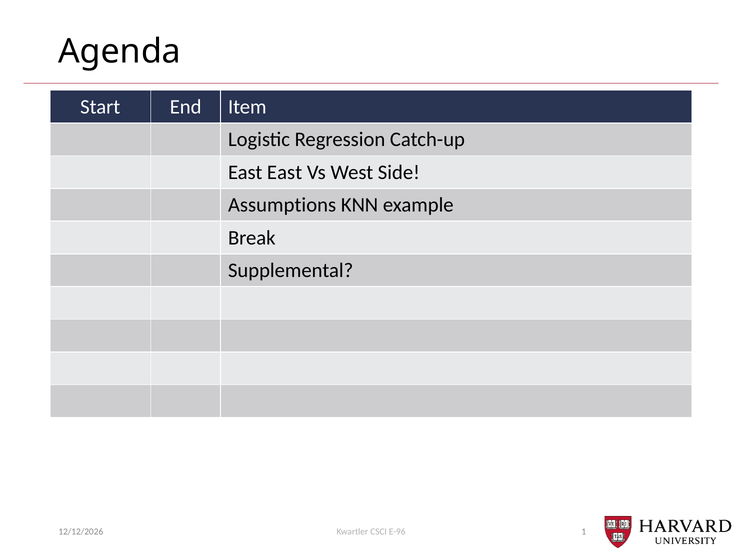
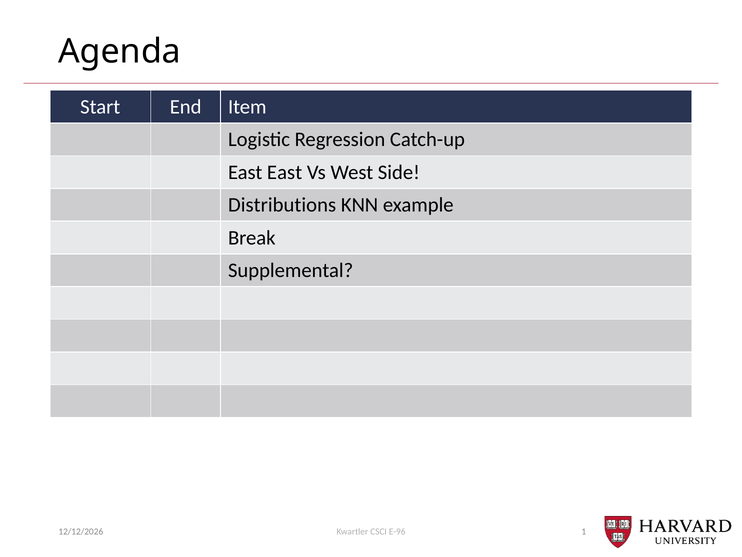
Assumptions: Assumptions -> Distributions
